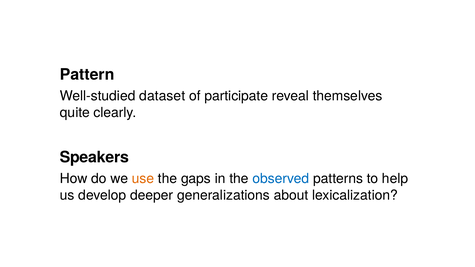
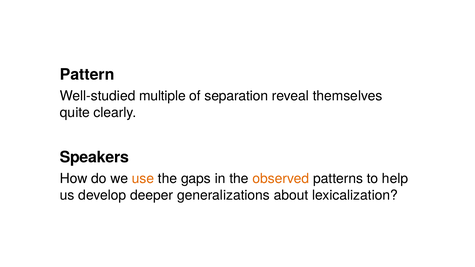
dataset: dataset -> multiple
participate: participate -> separation
observed colour: blue -> orange
